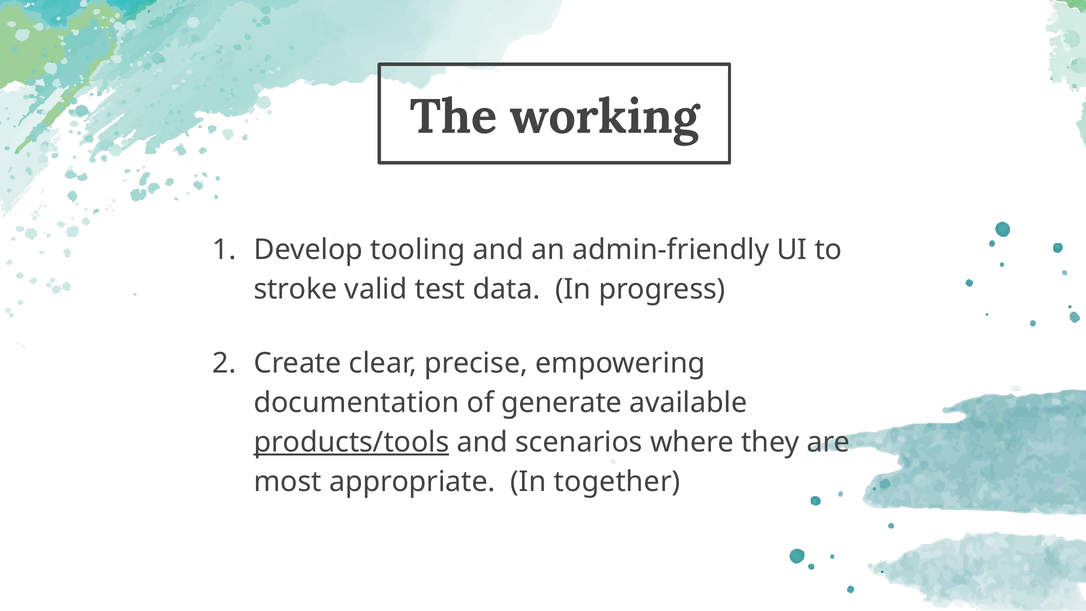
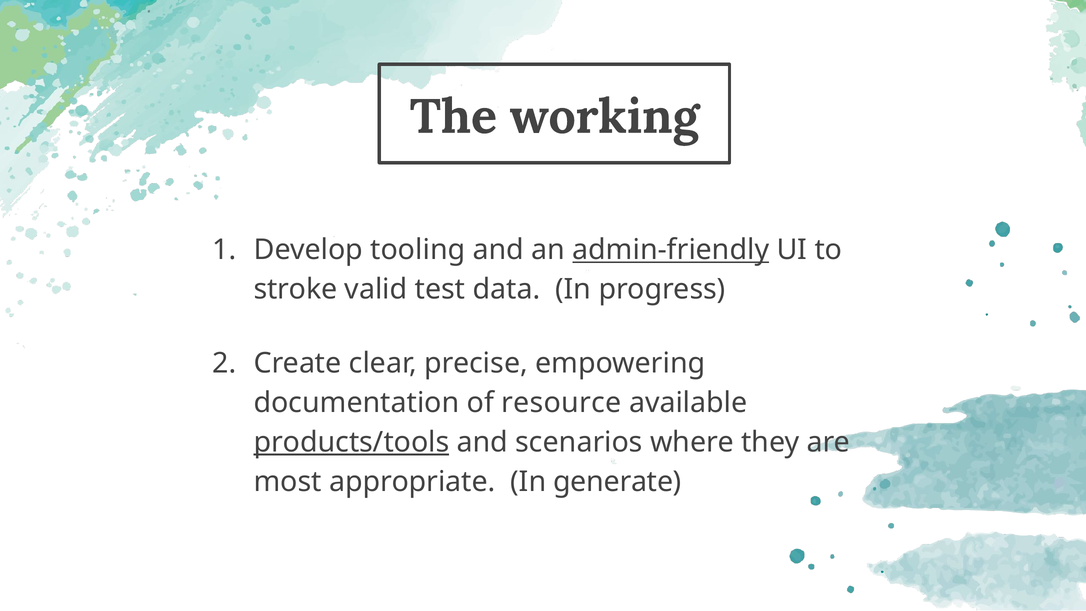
admin-friendly underline: none -> present
generate: generate -> resource
together: together -> generate
